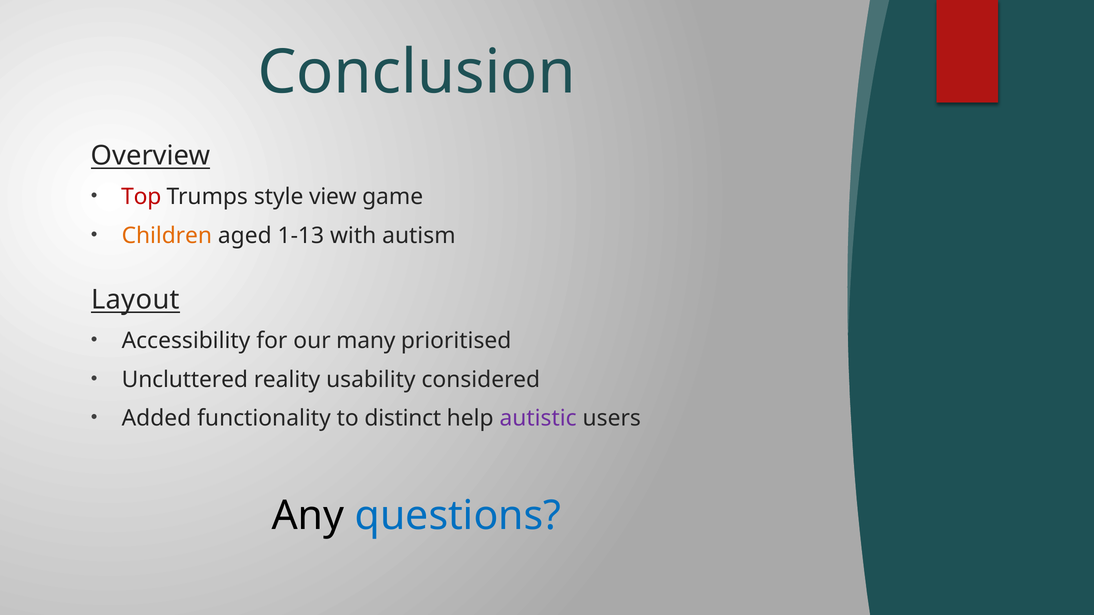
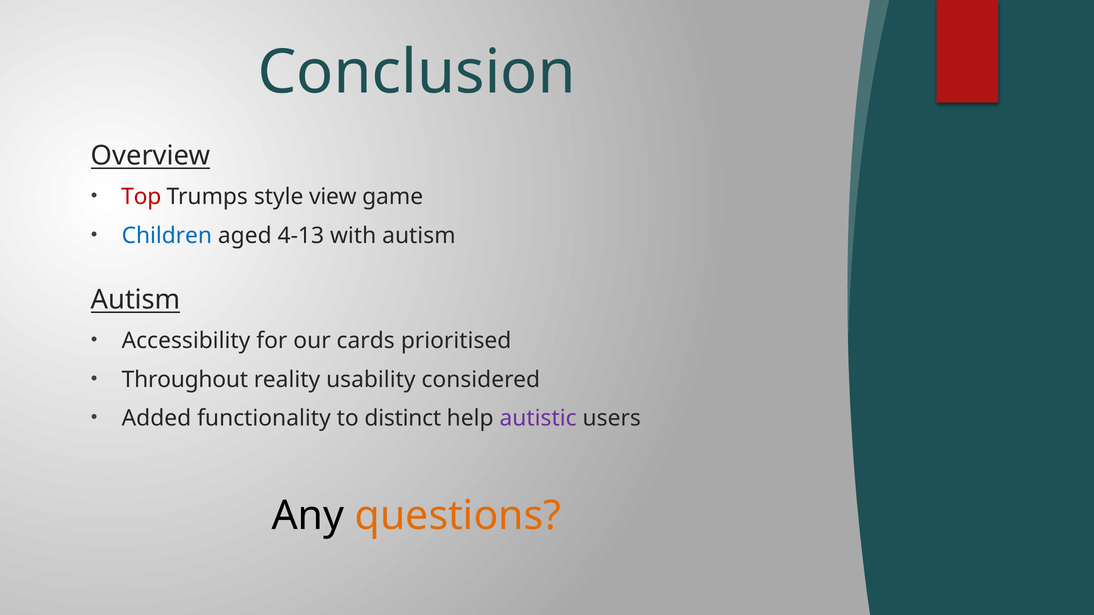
Children colour: orange -> blue
1-13: 1-13 -> 4-13
Layout at (135, 300): Layout -> Autism
many: many -> cards
Uncluttered: Uncluttered -> Throughout
questions colour: blue -> orange
